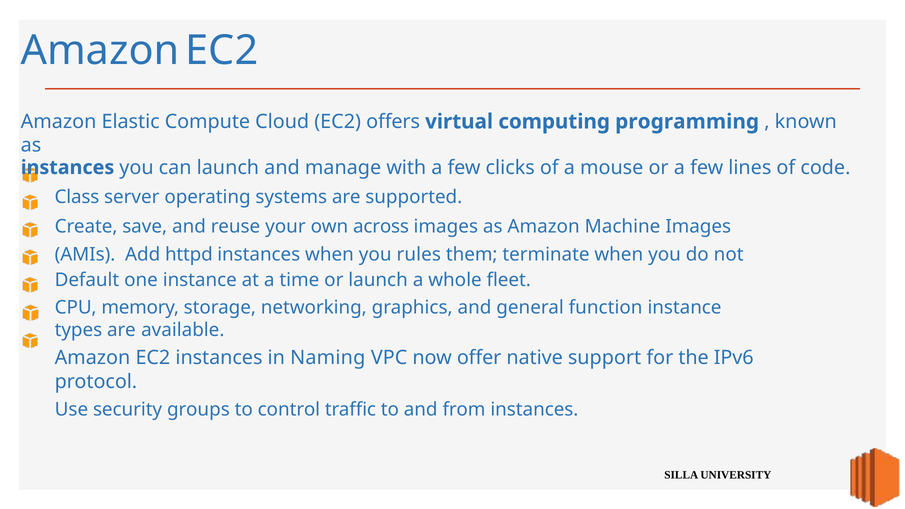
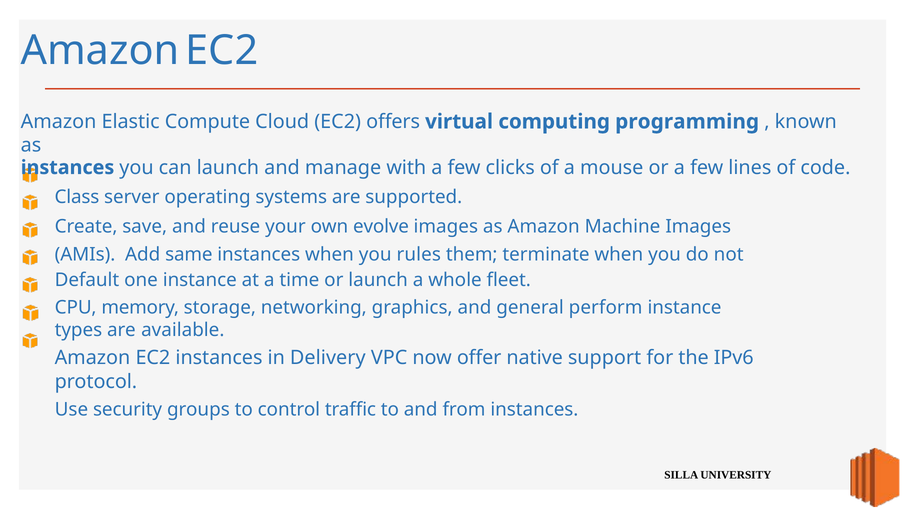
across: across -> evolve
httpd: httpd -> same
function: function -> perform
Naming: Naming -> Delivery
